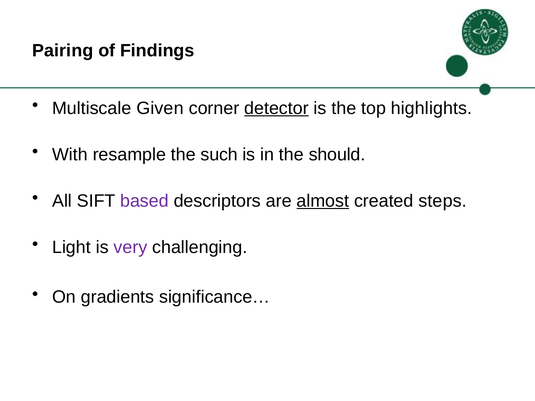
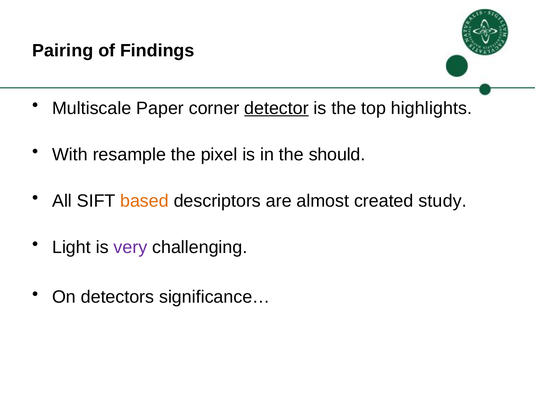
Given: Given -> Paper
such: such -> pixel
based colour: purple -> orange
almost underline: present -> none
steps: steps -> study
gradients: gradients -> detectors
